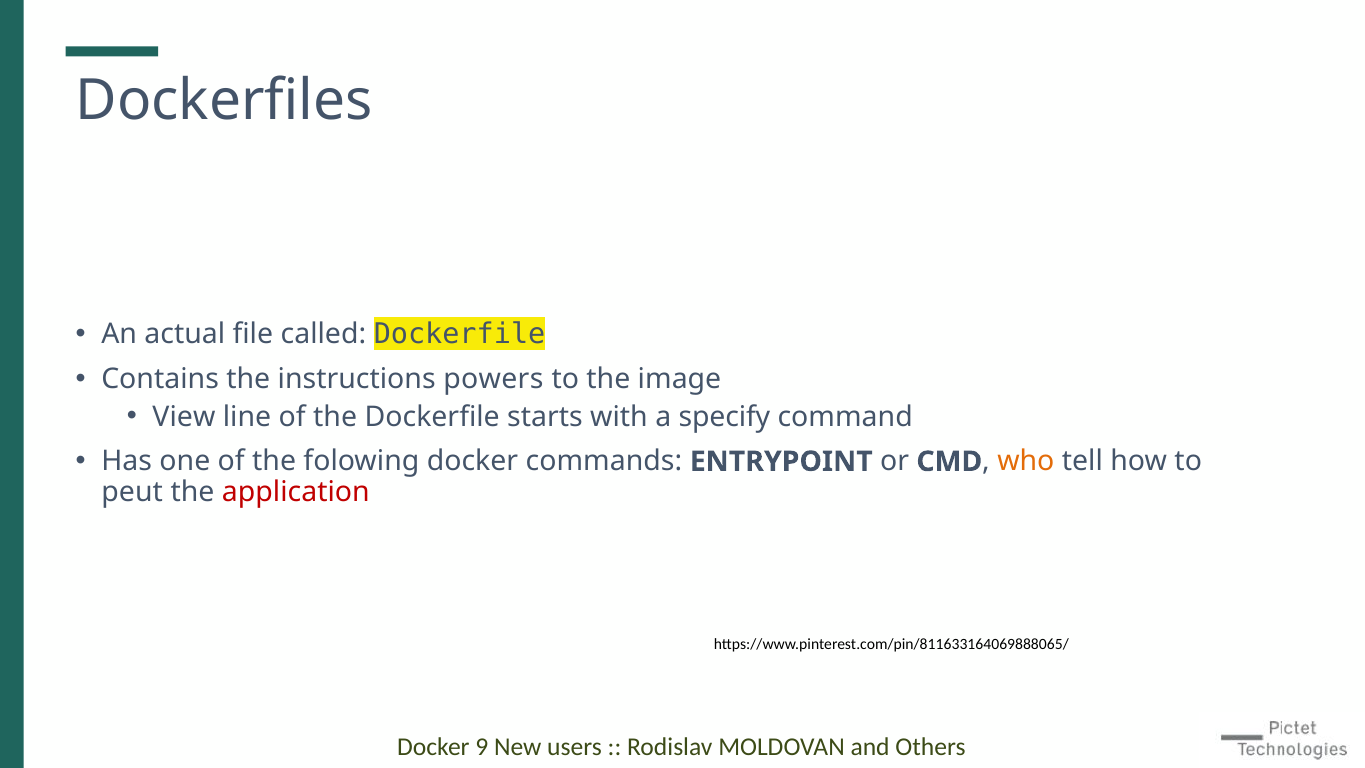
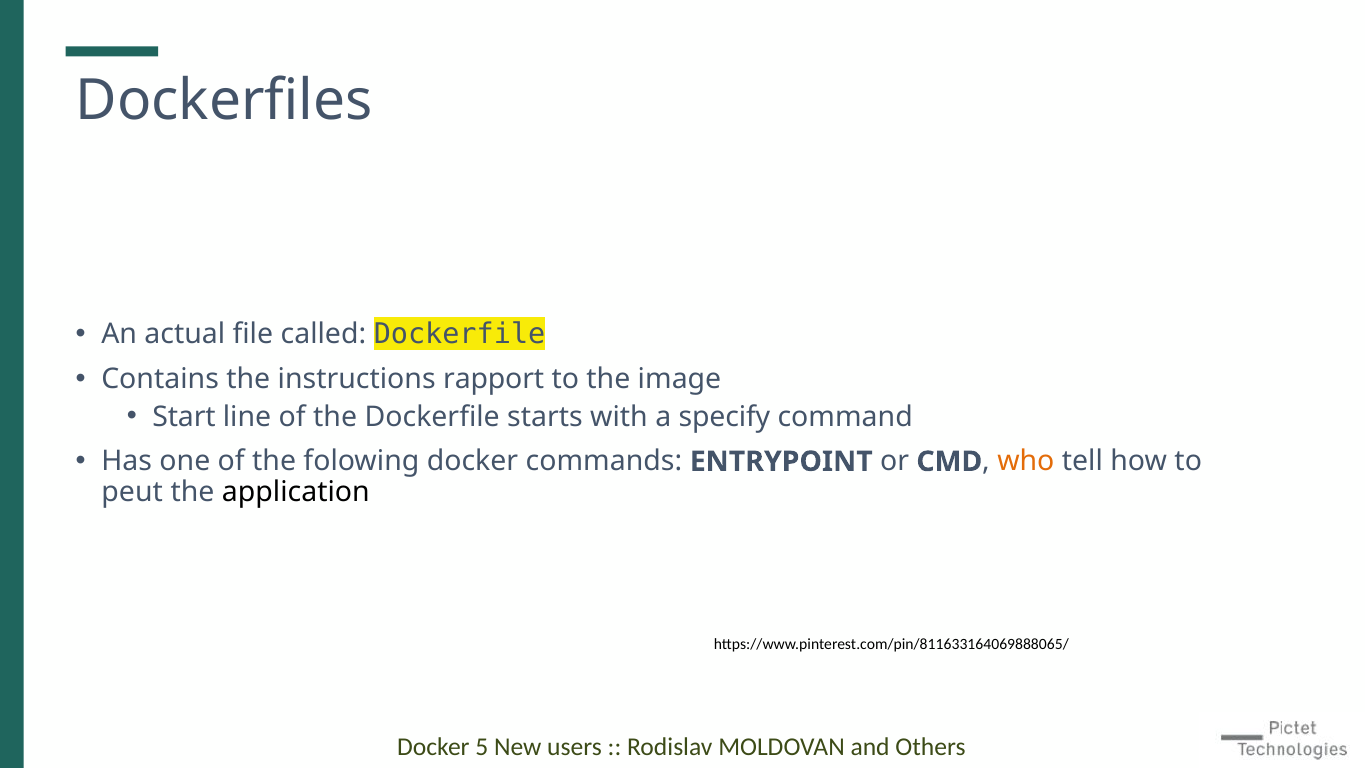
powers: powers -> rapport
View: View -> Start
application colour: red -> black
9: 9 -> 5
